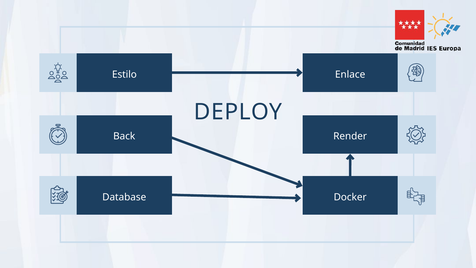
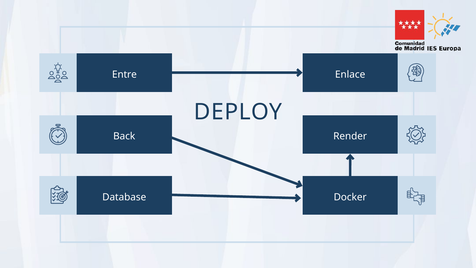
Estilo: Estilo -> Entre
